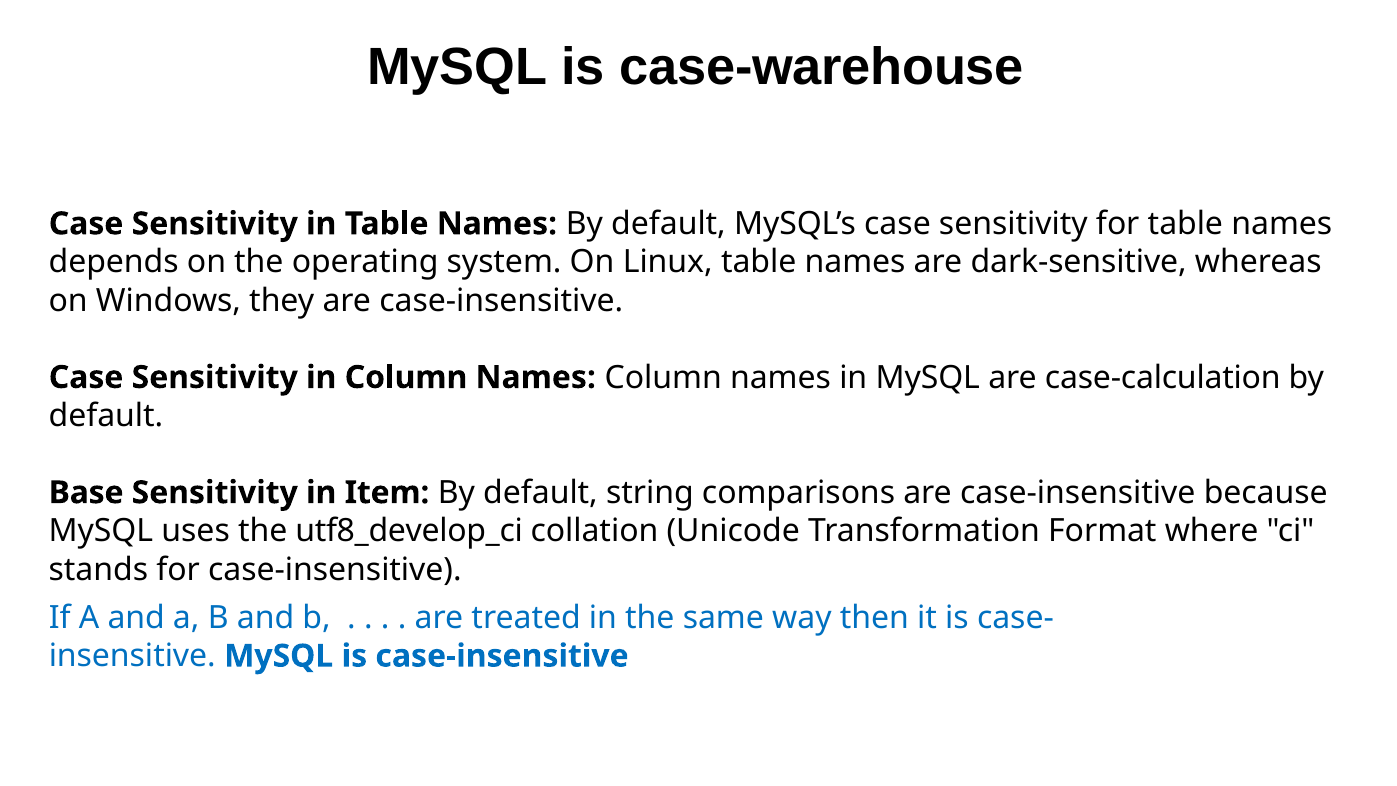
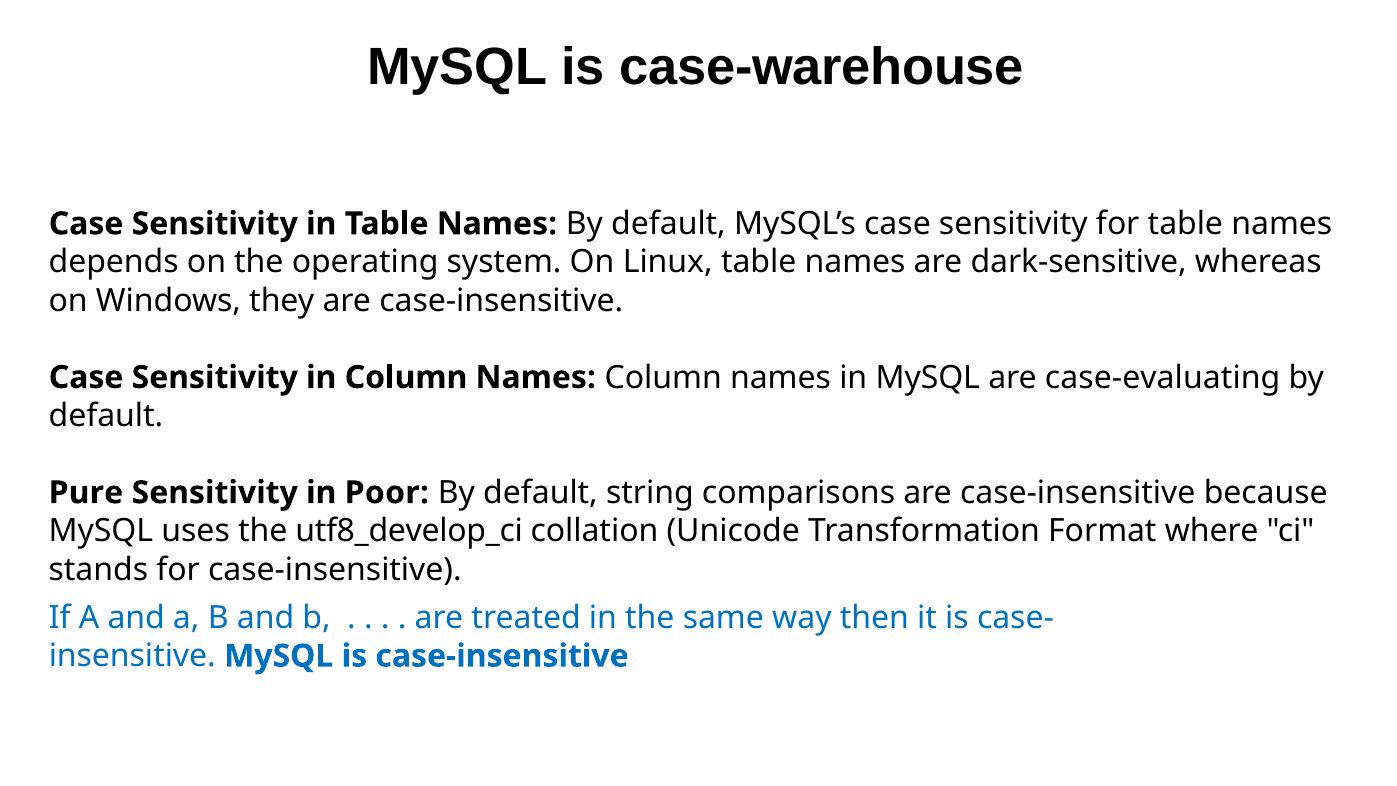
case-calculation: case-calculation -> case-evaluating
Base: Base -> Pure
Item: Item -> Poor
